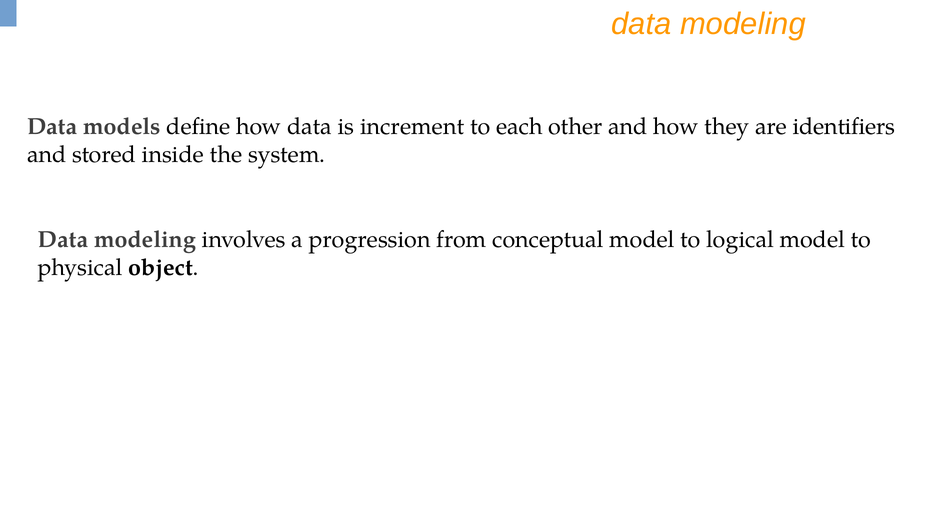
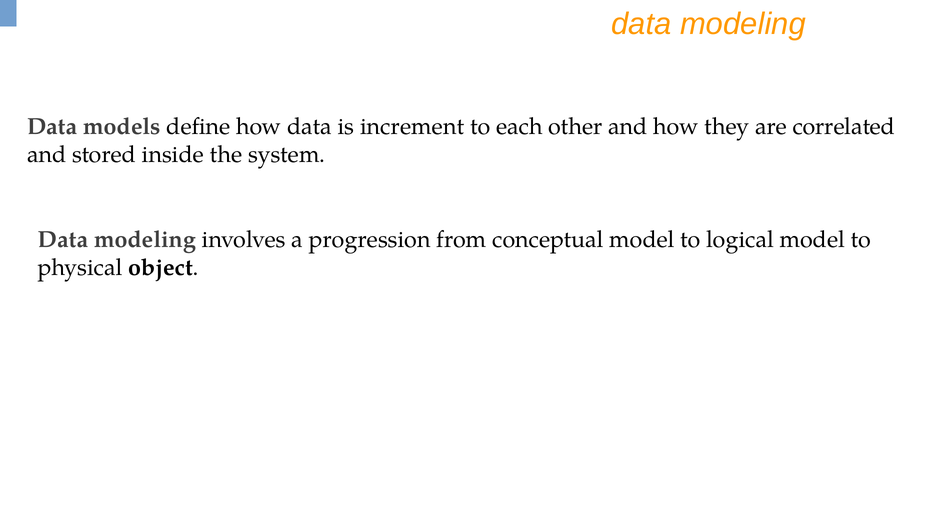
identifiers: identifiers -> correlated
